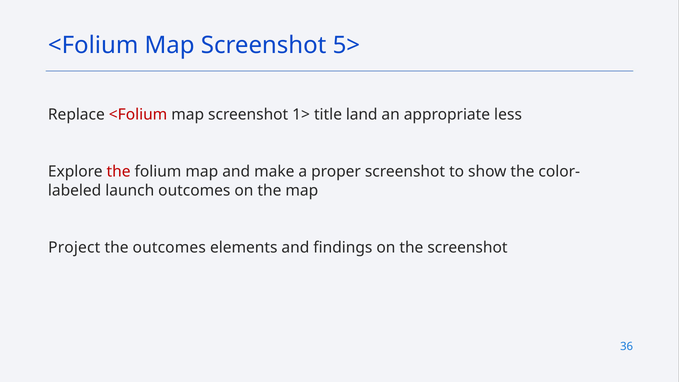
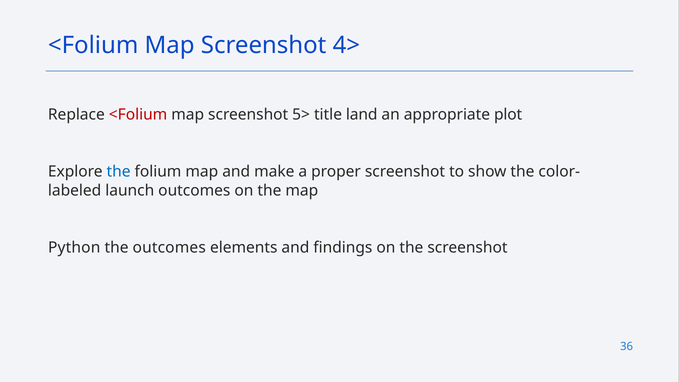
5>: 5> -> 4>
1>: 1> -> 5>
less: less -> plot
the at (119, 172) colour: red -> blue
Project: Project -> Python
